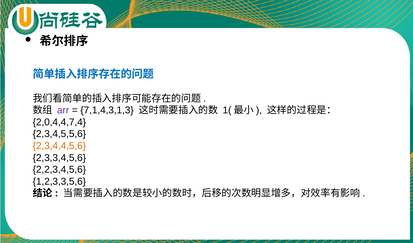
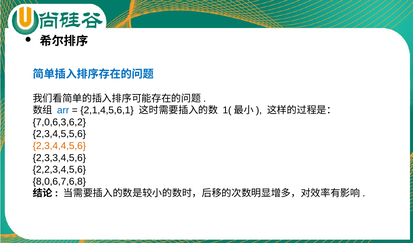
arr colour: purple -> blue
7,1,4,3,1,3: 7,1,4,3,1,3 -> 2,1,4,5,6,1
2,0,4,4,7,4: 2,0,4,4,7,4 -> 7,0,6,3,6,2
1,2,3,3,5,6: 1,2,3,3,5,6 -> 8,0,6,7,6,8
